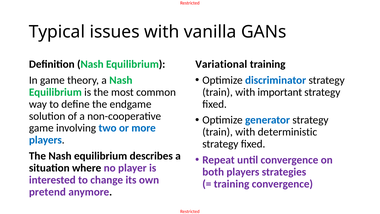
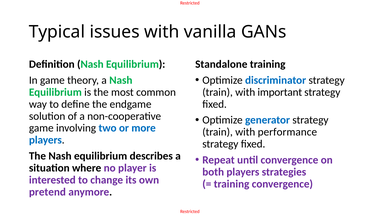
Variational: Variational -> Standalone
deterministic: deterministic -> performance
